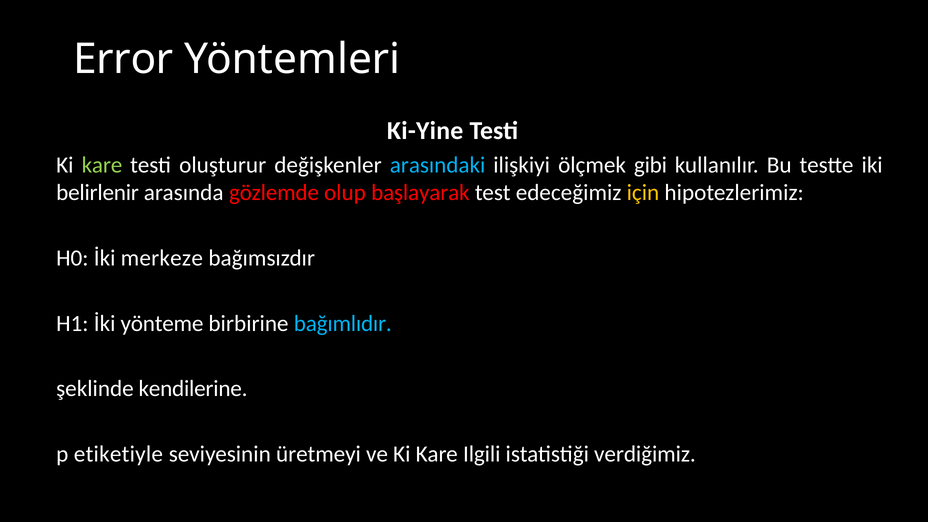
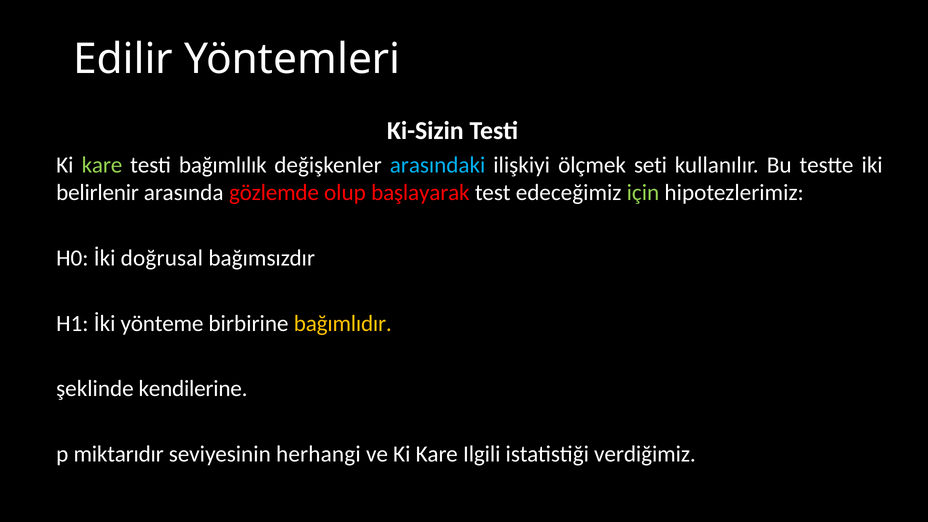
Error: Error -> Edilir
Ki-Yine: Ki-Yine -> Ki-Sizin
oluşturur: oluşturur -> bağımlılık
gibi: gibi -> seti
için colour: yellow -> light green
merkeze: merkeze -> doğrusal
bağımlıdır colour: light blue -> yellow
etiketiyle: etiketiyle -> miktarıdır
üretmeyi: üretmeyi -> herhangi
